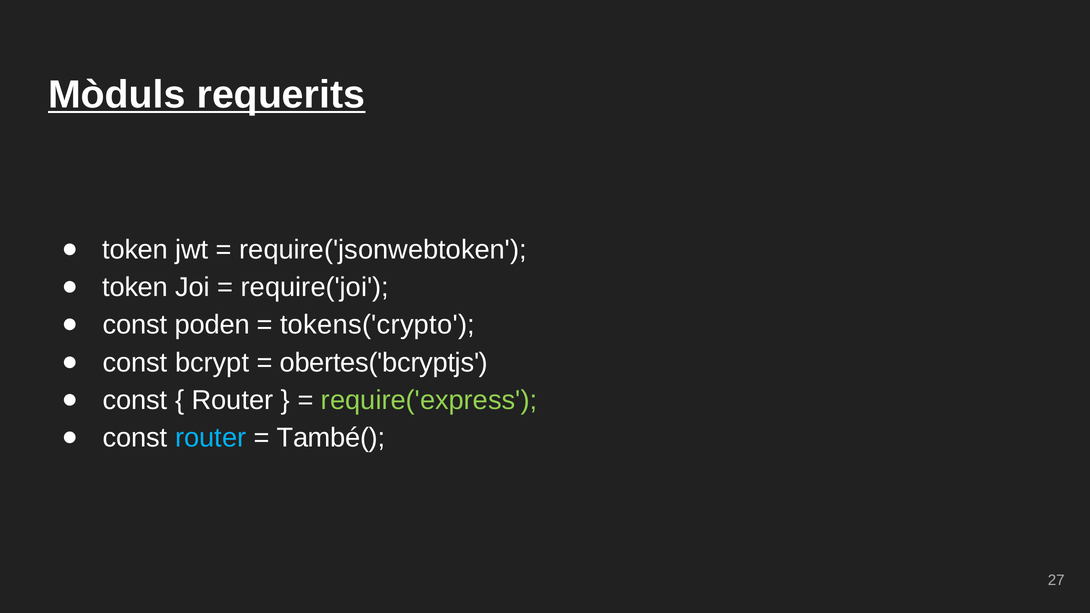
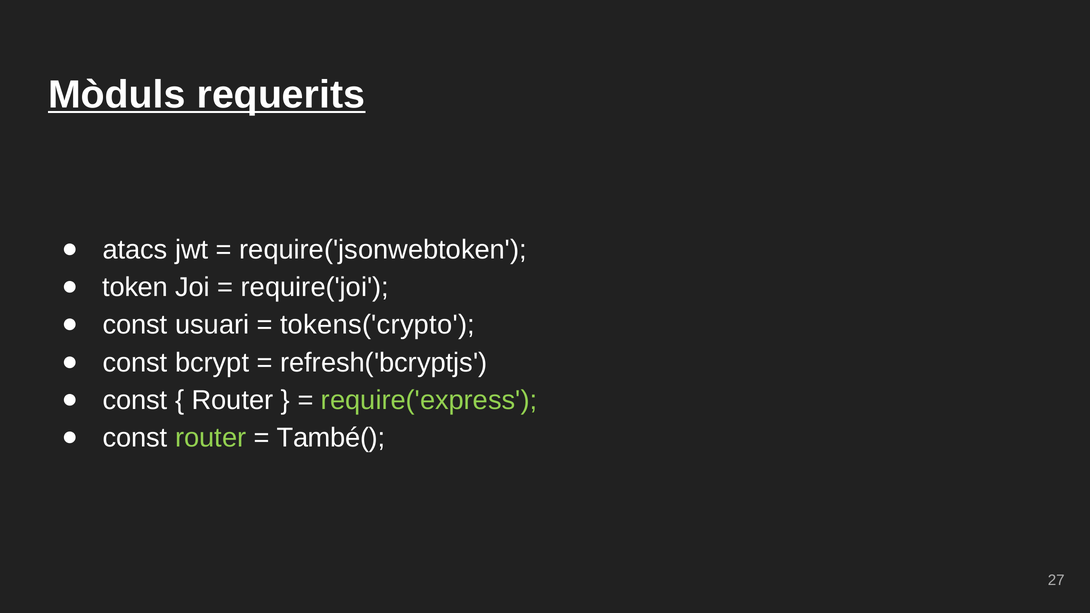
token at (135, 250): token -> atacs
poden: poden -> usuari
obertes('bcryptjs: obertes('bcryptjs -> refresh('bcryptjs
router at (211, 438) colour: light blue -> light green
